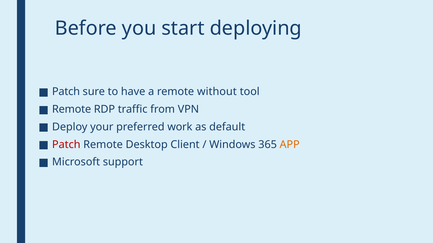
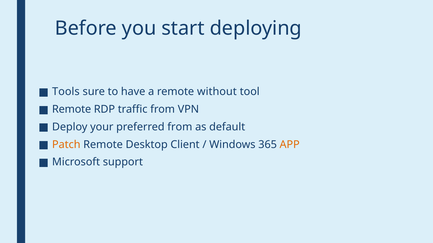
Patch at (66, 92): Patch -> Tools
preferred work: work -> from
Patch at (66, 145) colour: red -> orange
